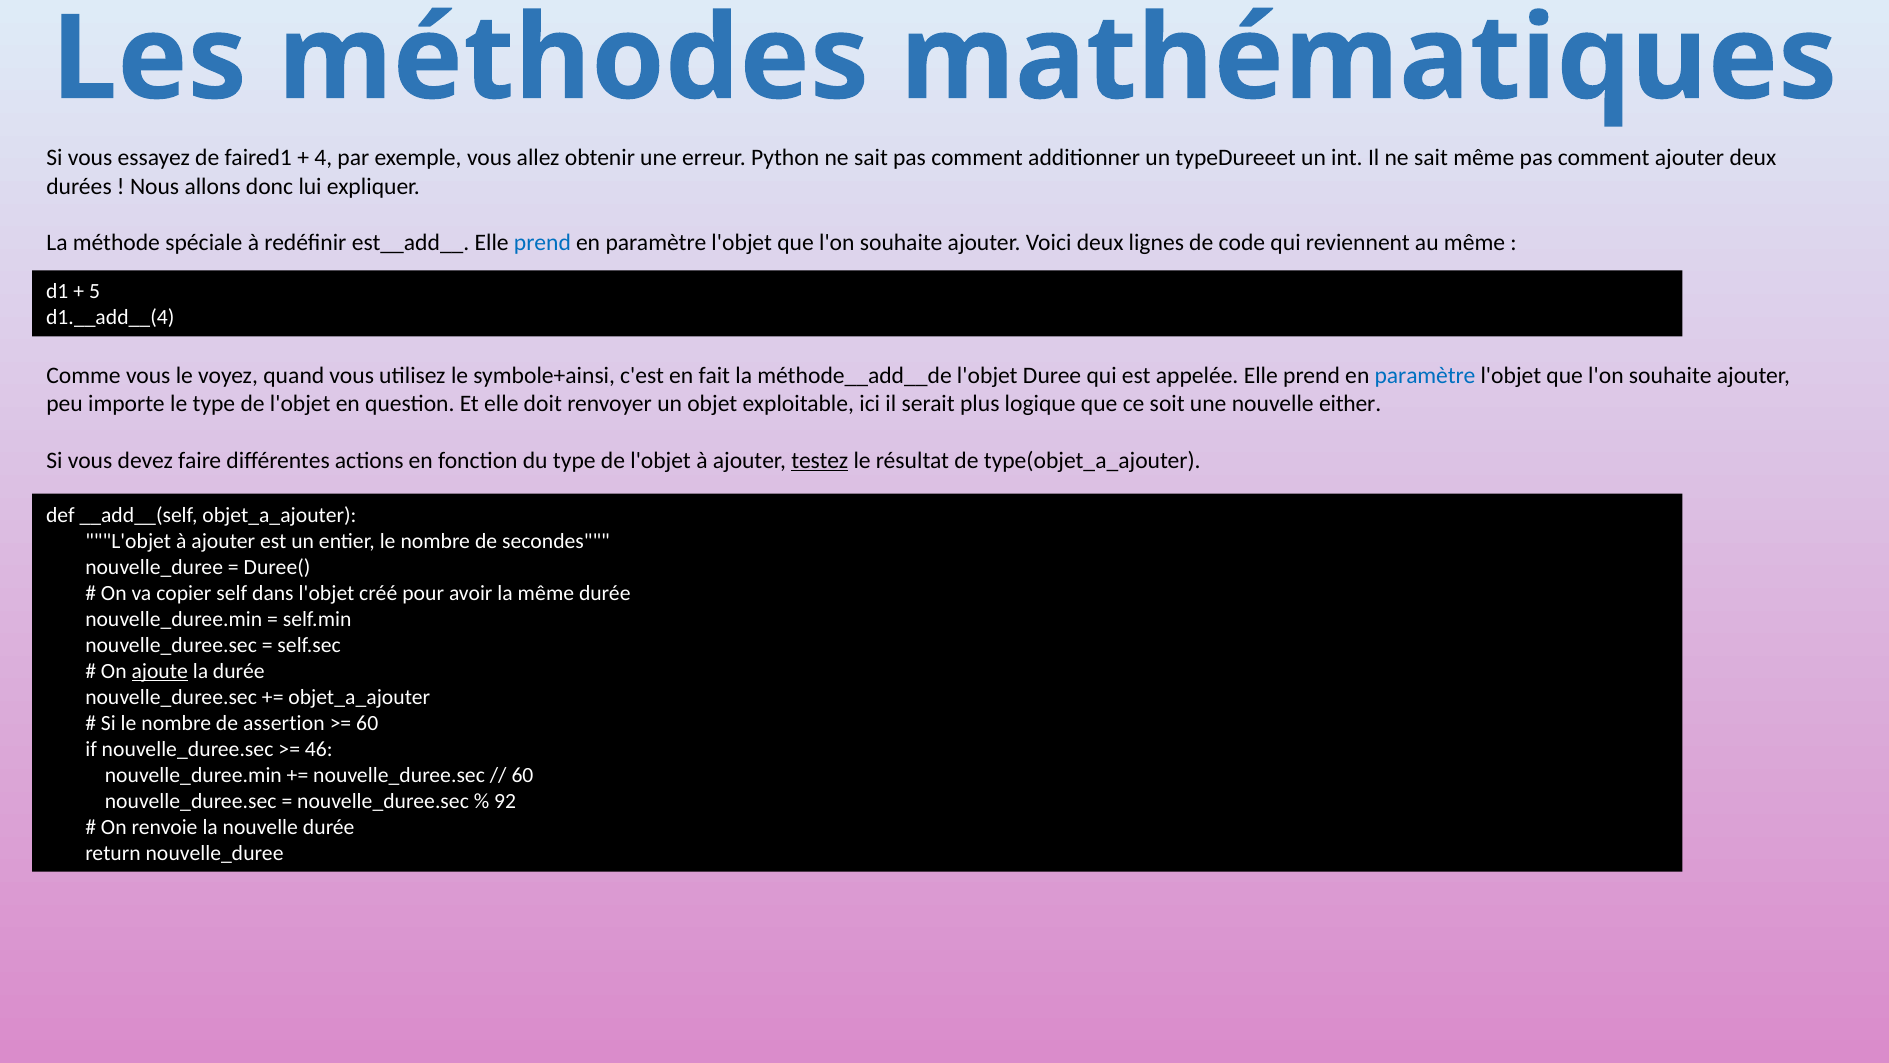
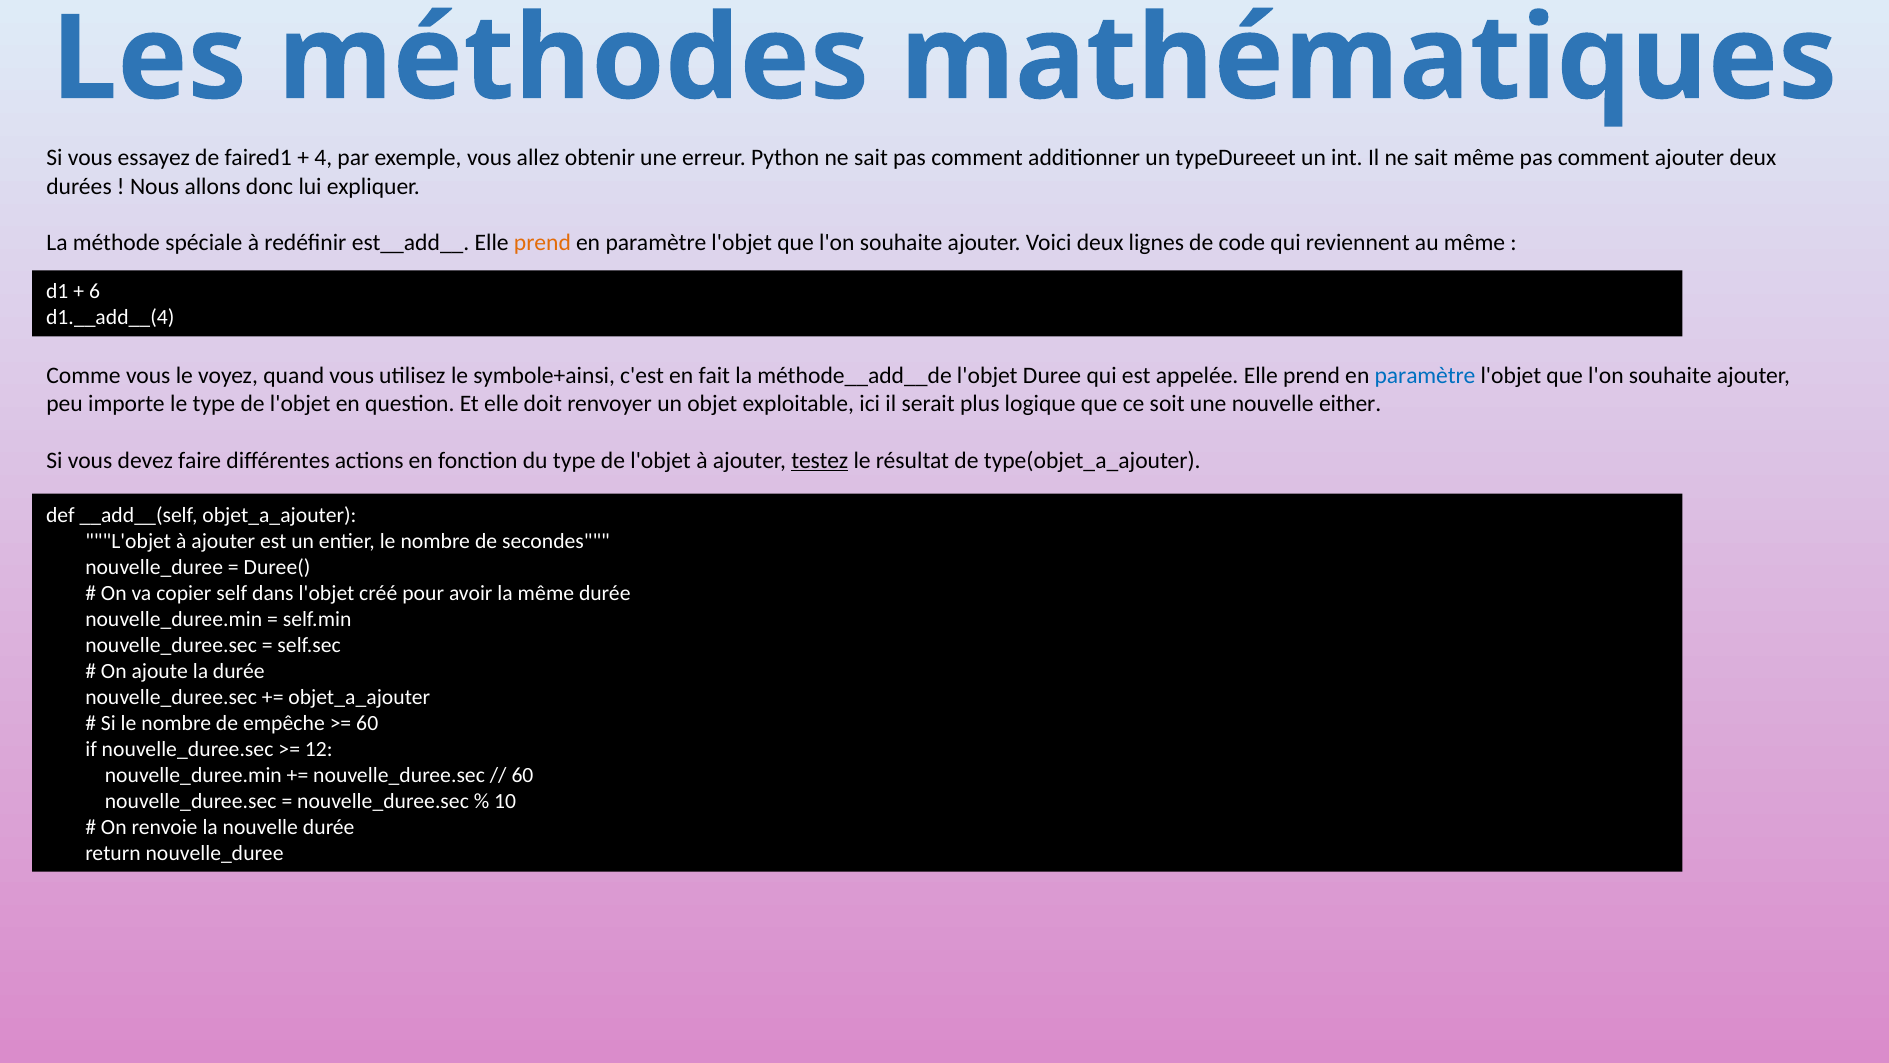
prend at (542, 243) colour: blue -> orange
5: 5 -> 6
ajoute underline: present -> none
assertion: assertion -> empêche
46: 46 -> 12
92: 92 -> 10
